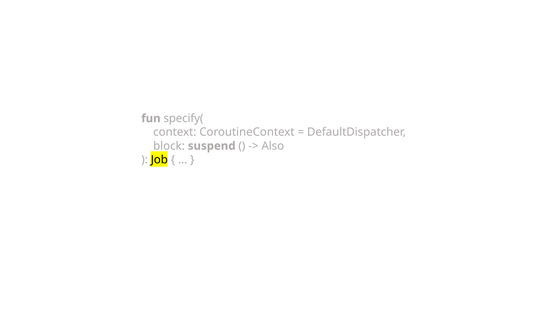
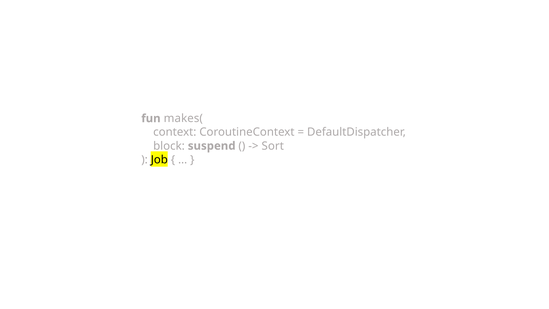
specify(: specify( -> makes(
Also: Also -> Sort
